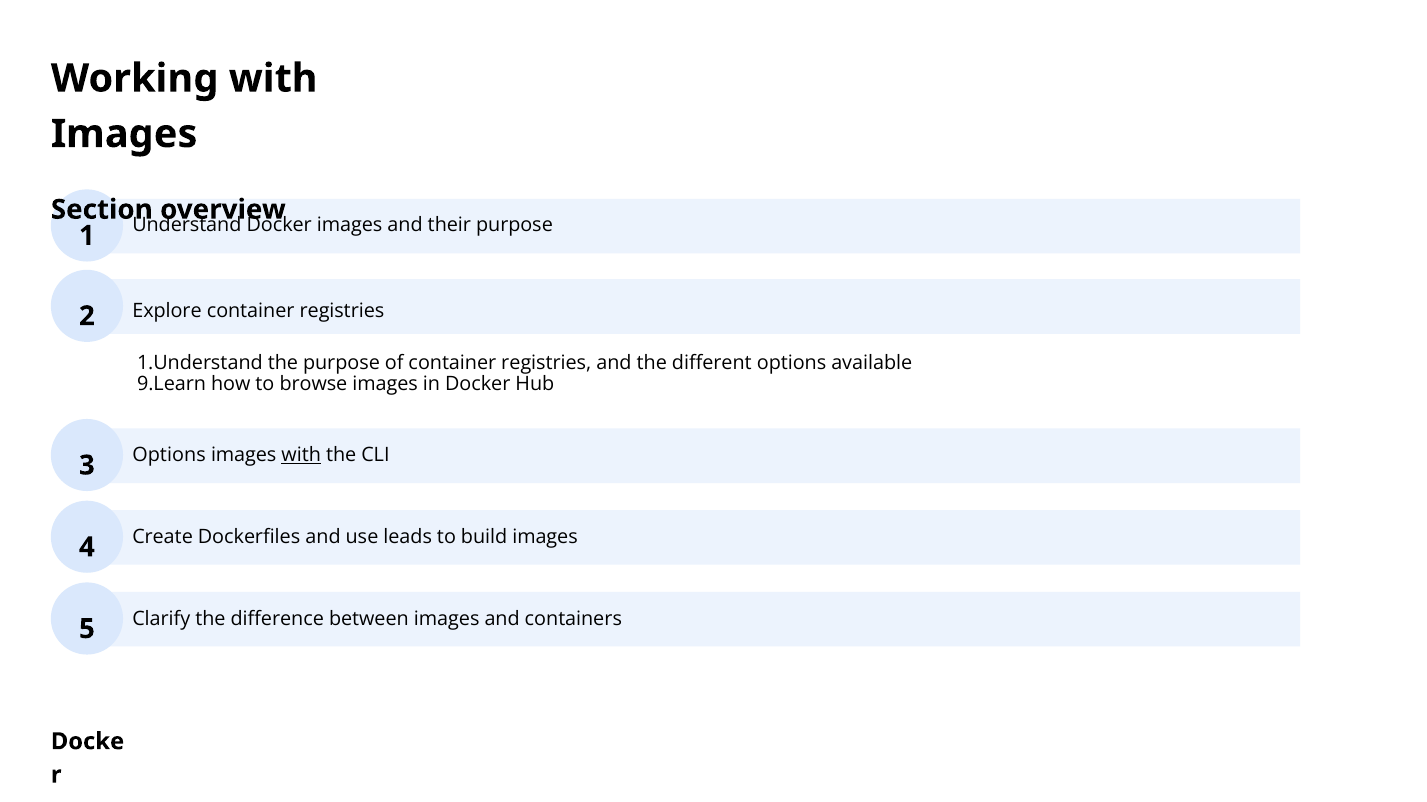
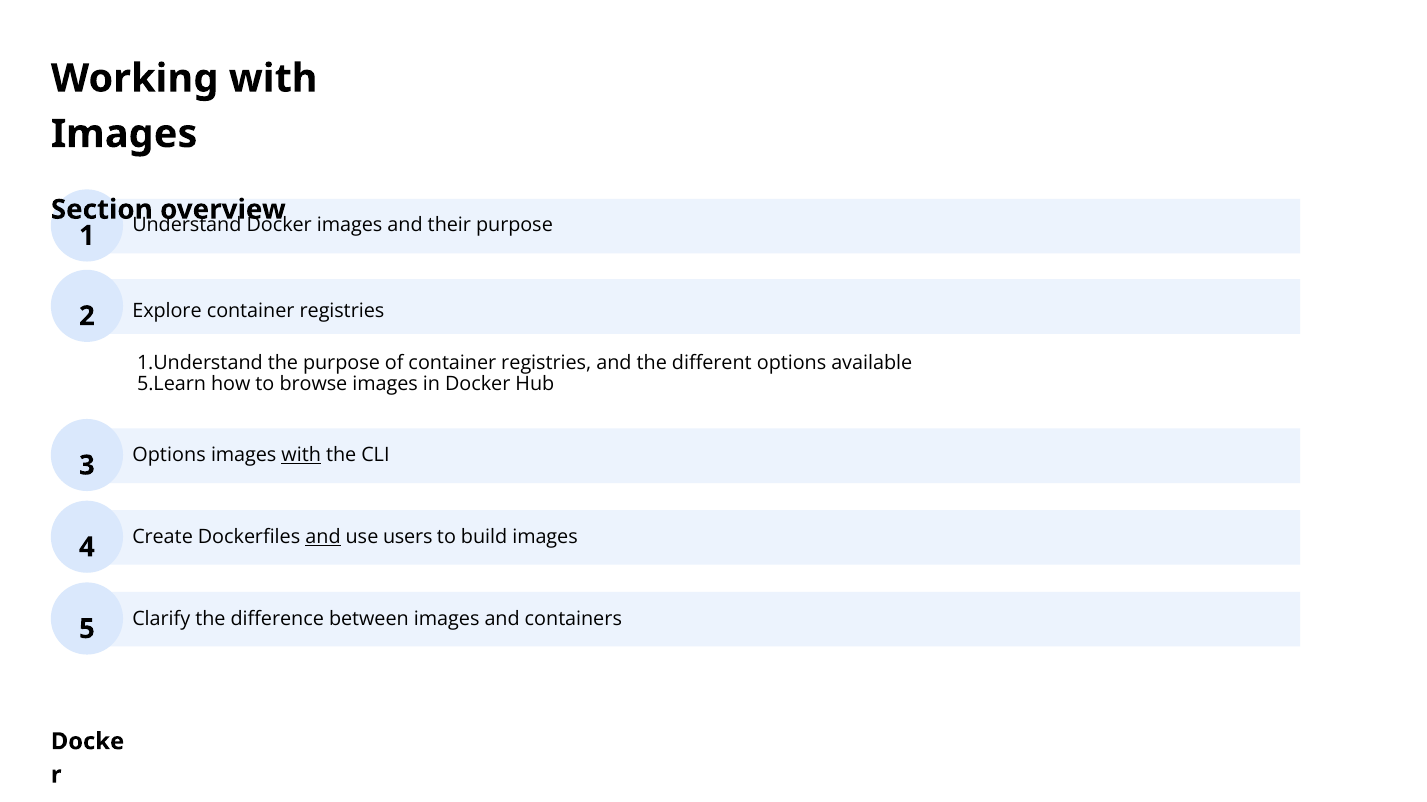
9.Learn: 9.Learn -> 5.Learn
and at (323, 537) underline: none -> present
leads: leads -> users
